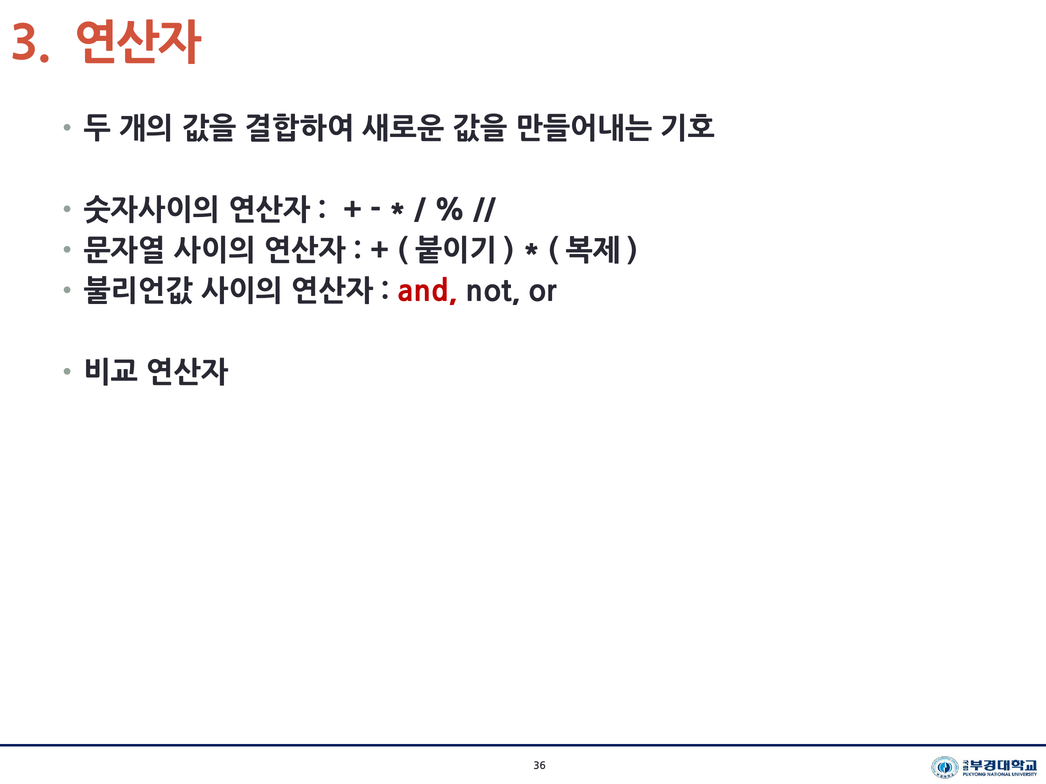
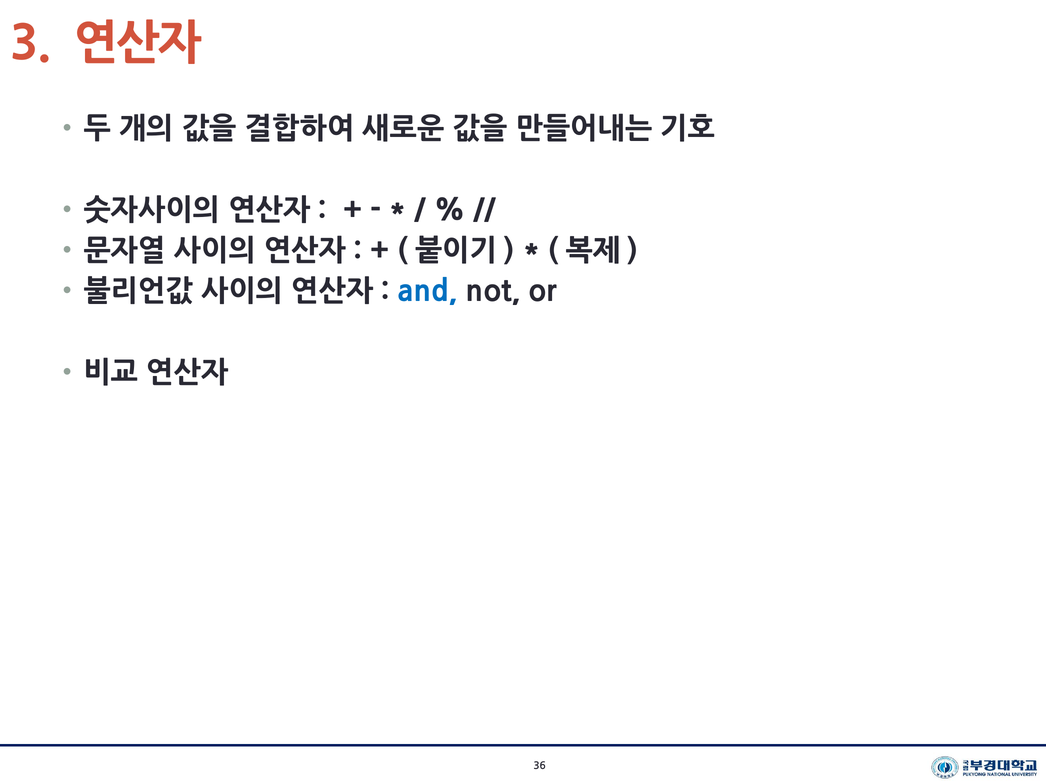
and colour: red -> blue
